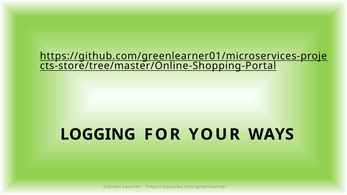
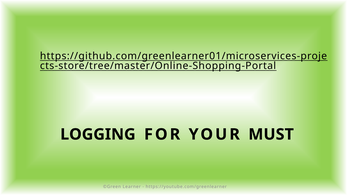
WAYS: WAYS -> MUST
